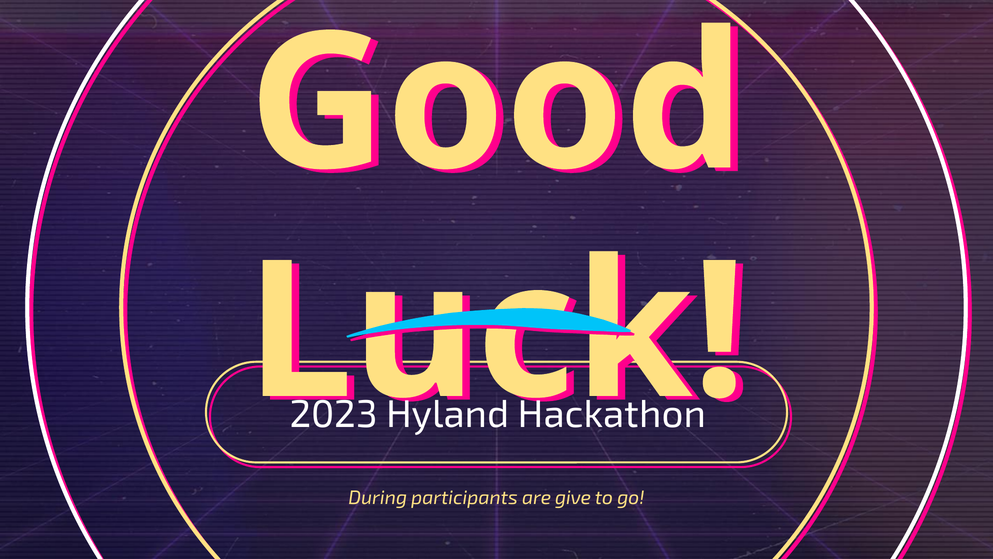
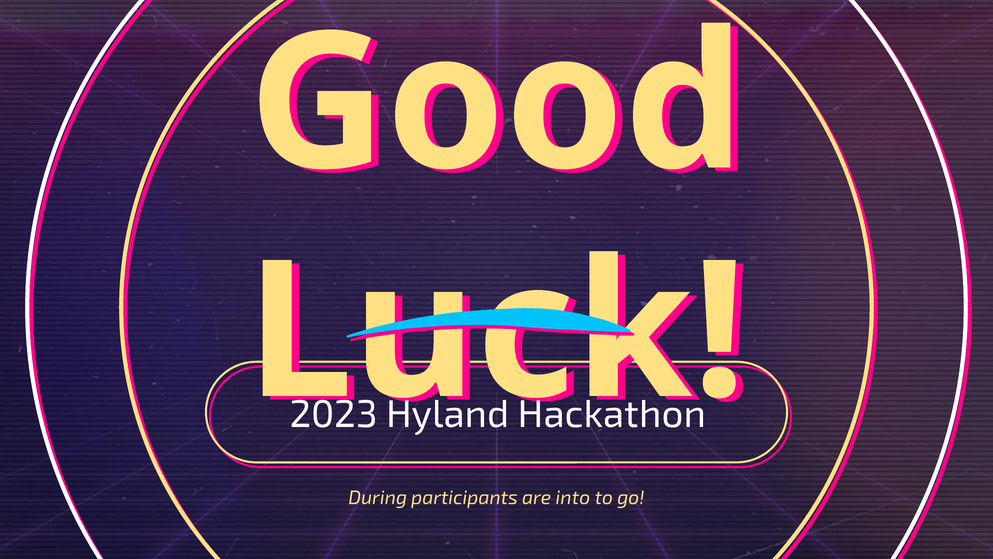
give: give -> into
